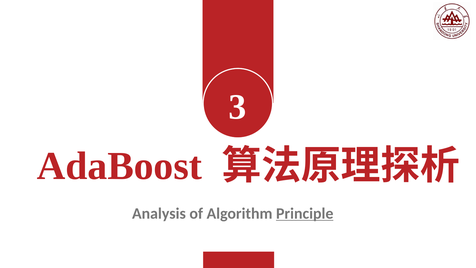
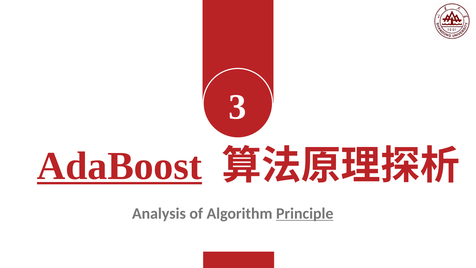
AdaBoost underline: none -> present
